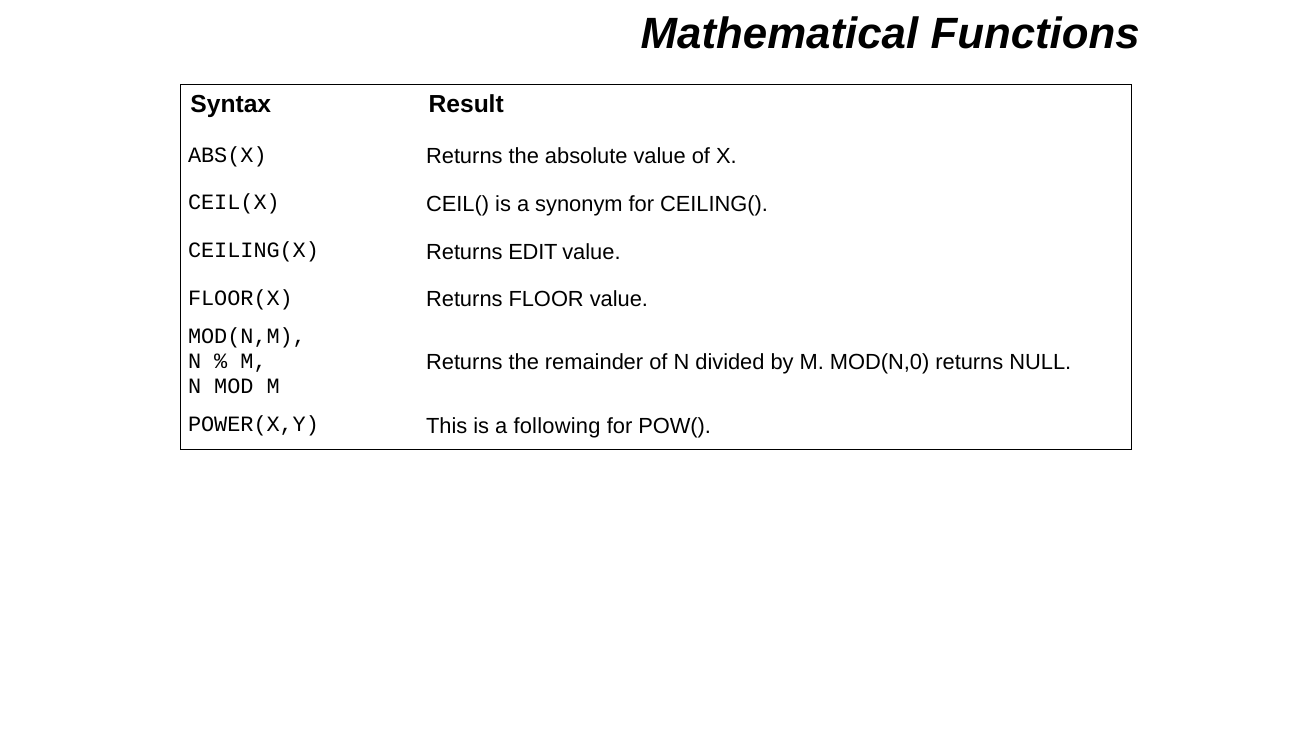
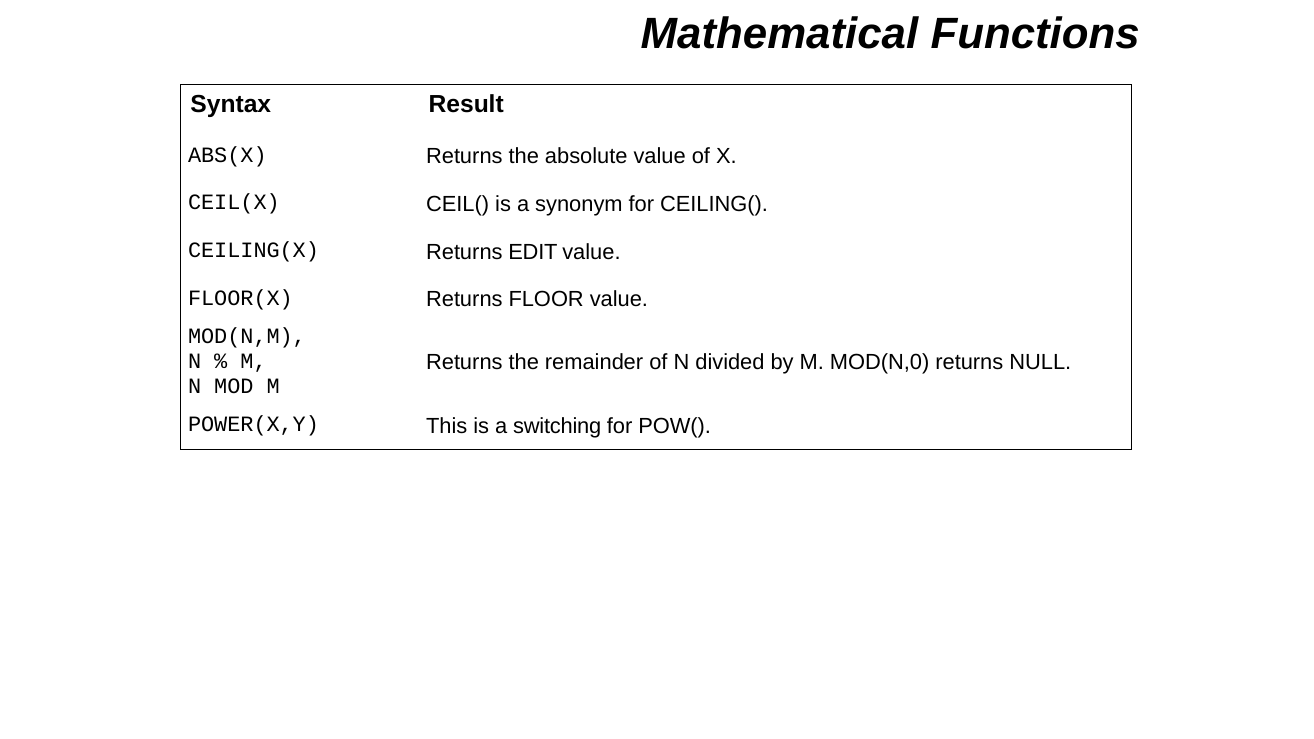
following: following -> switching
